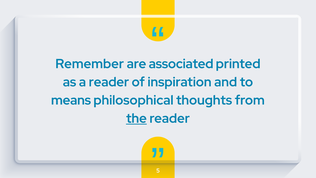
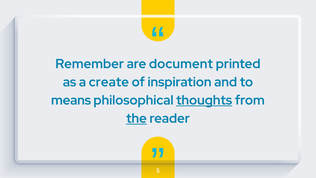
associated: associated -> document
a reader: reader -> create
thoughts underline: none -> present
